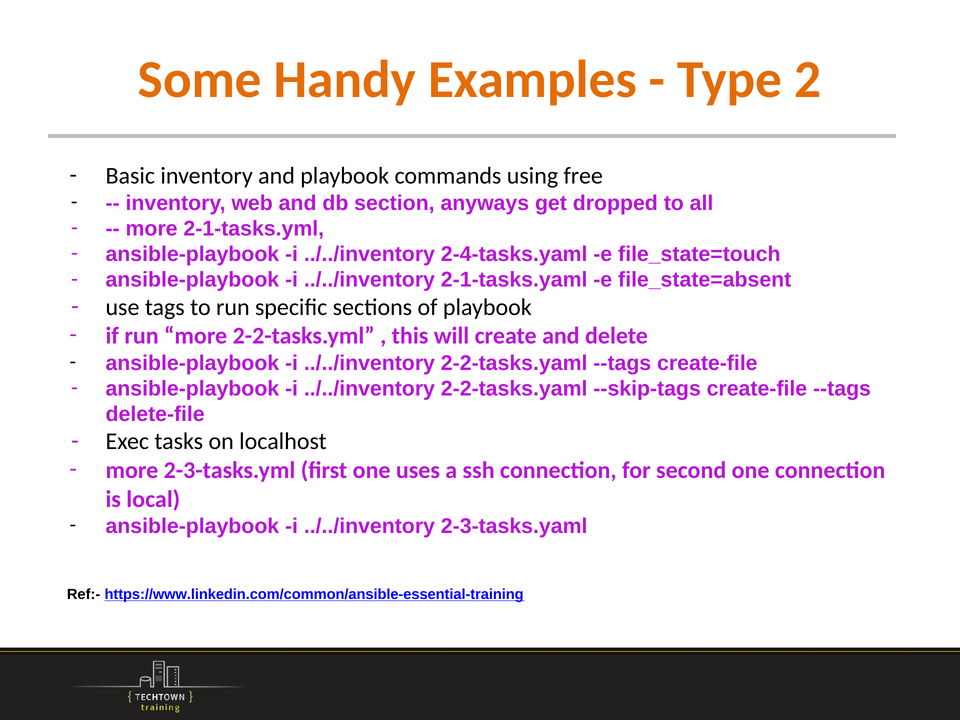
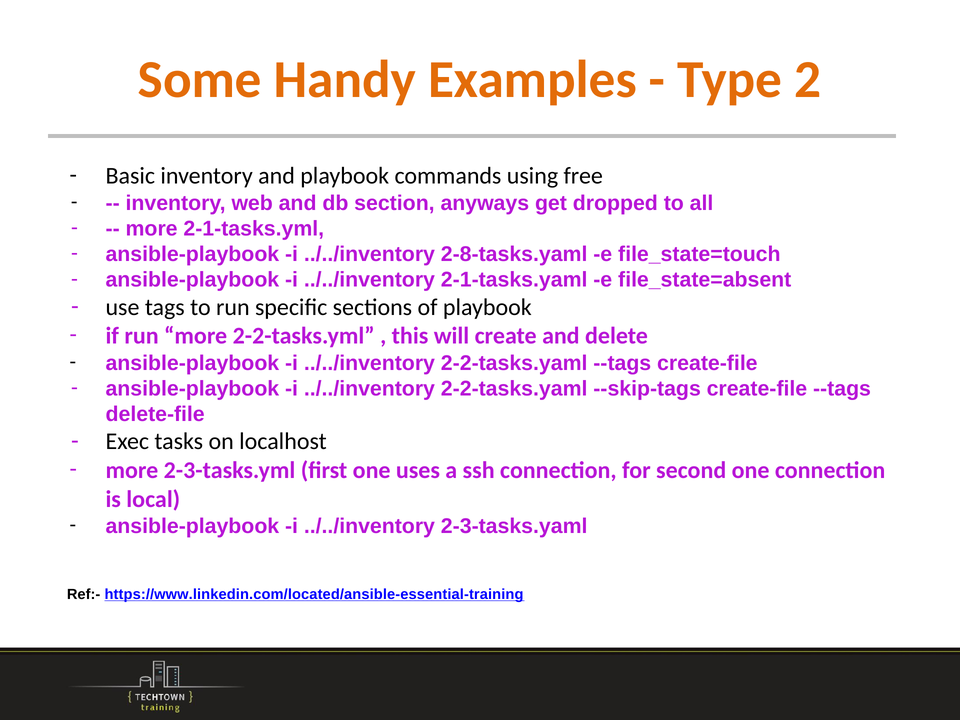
2-4-tasks.yaml: 2-4-tasks.yaml -> 2-8-tasks.yaml
https://www.linkedin.com/common/ansible-essential-training: https://www.linkedin.com/common/ansible-essential-training -> https://www.linkedin.com/located/ansible-essential-training
